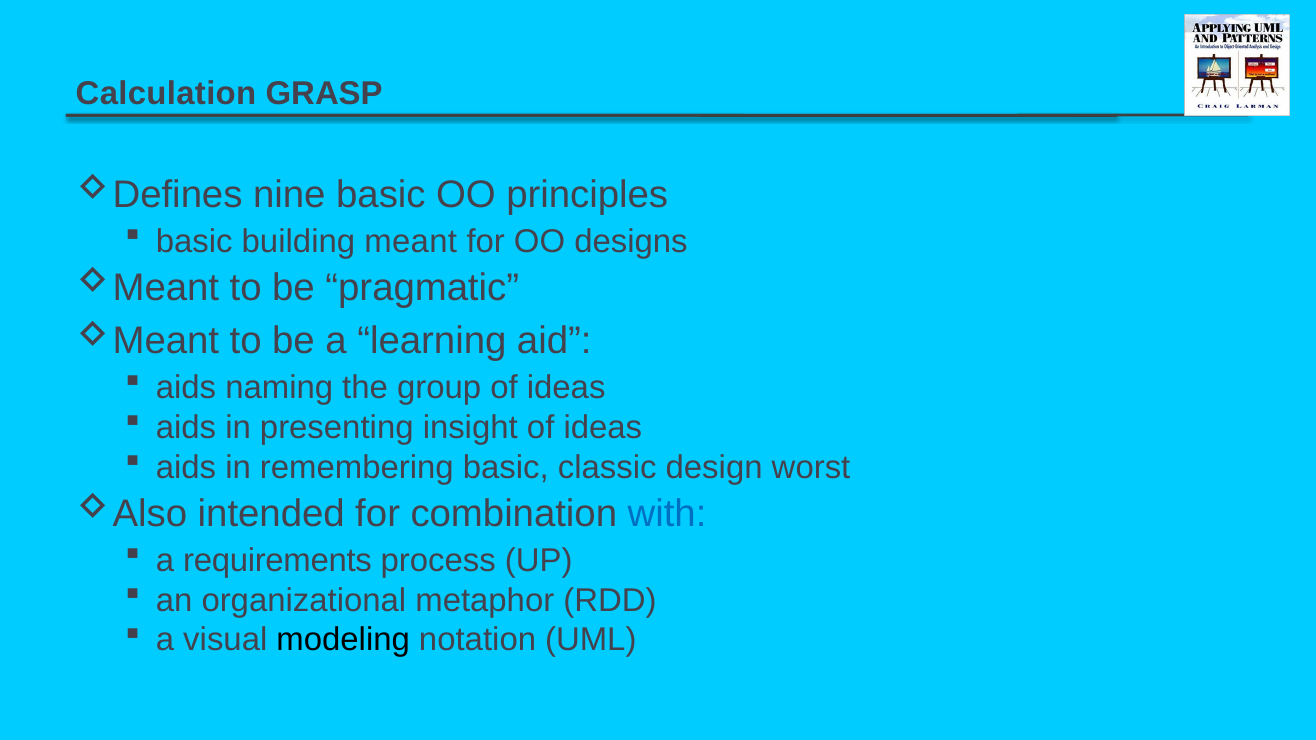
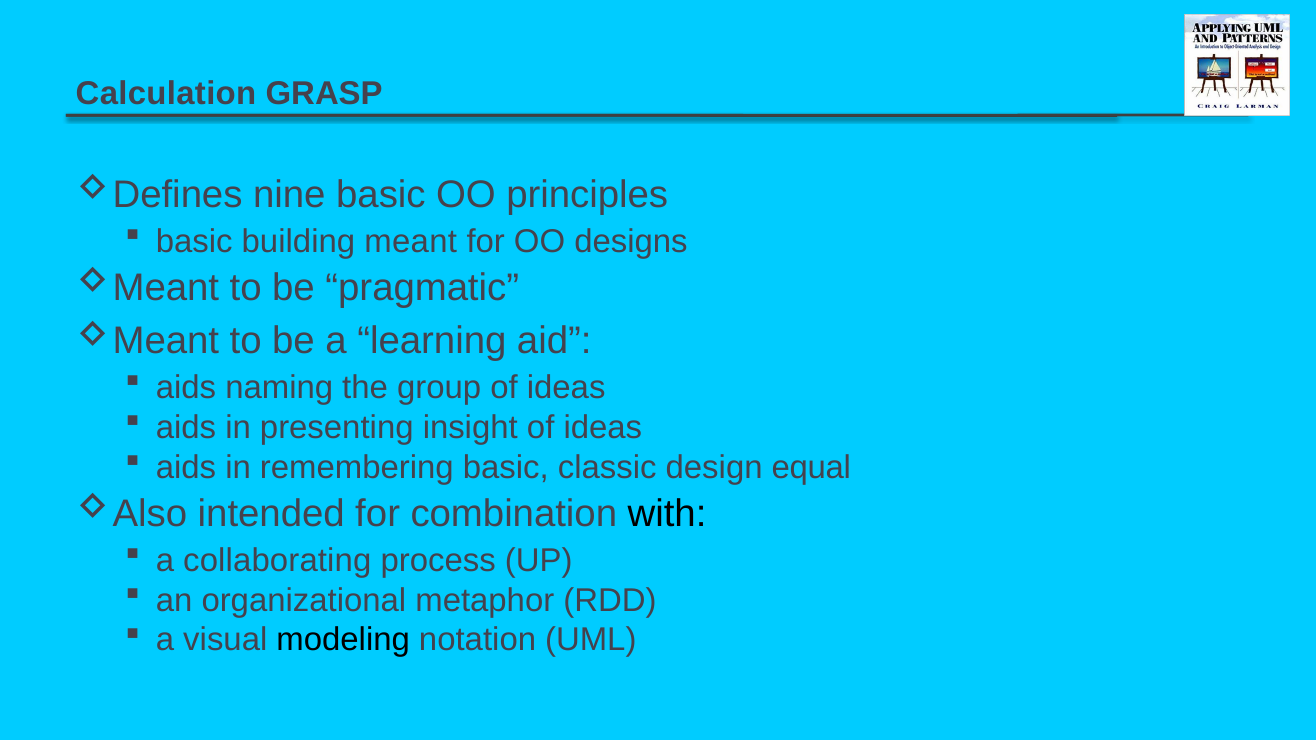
worst: worst -> equal
with colour: blue -> black
requirements: requirements -> collaborating
